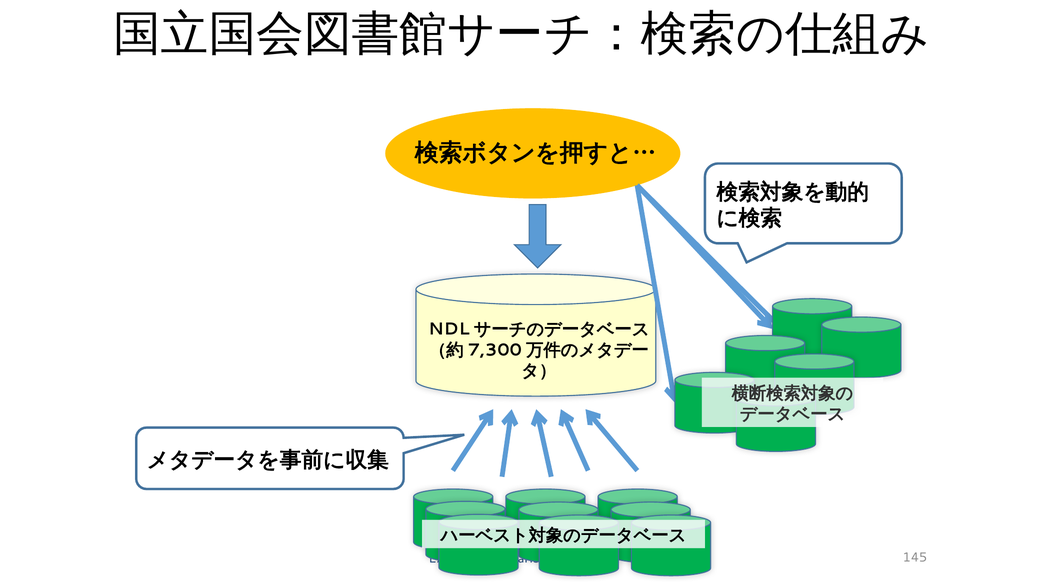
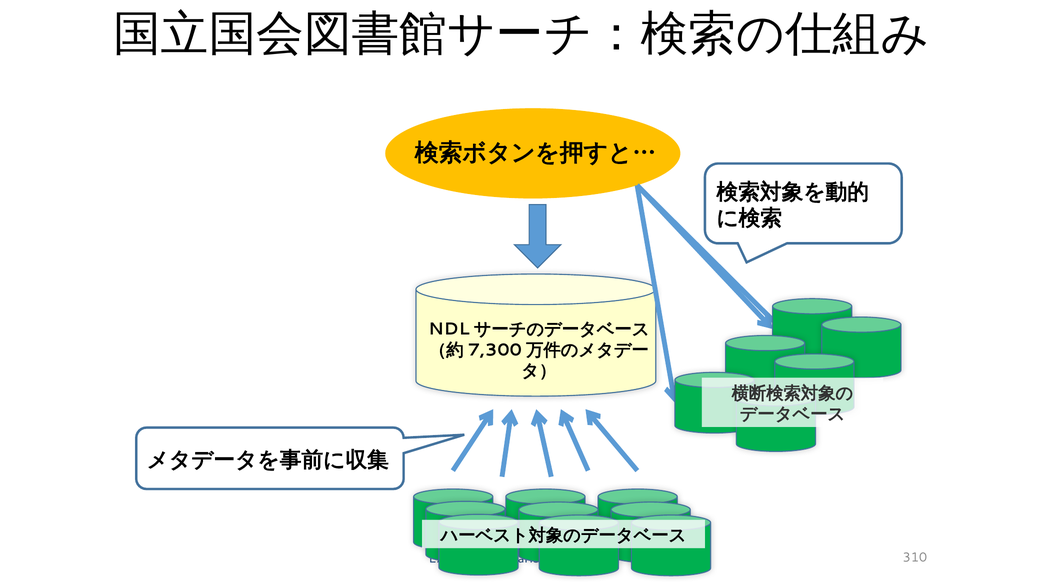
145: 145 -> 310
